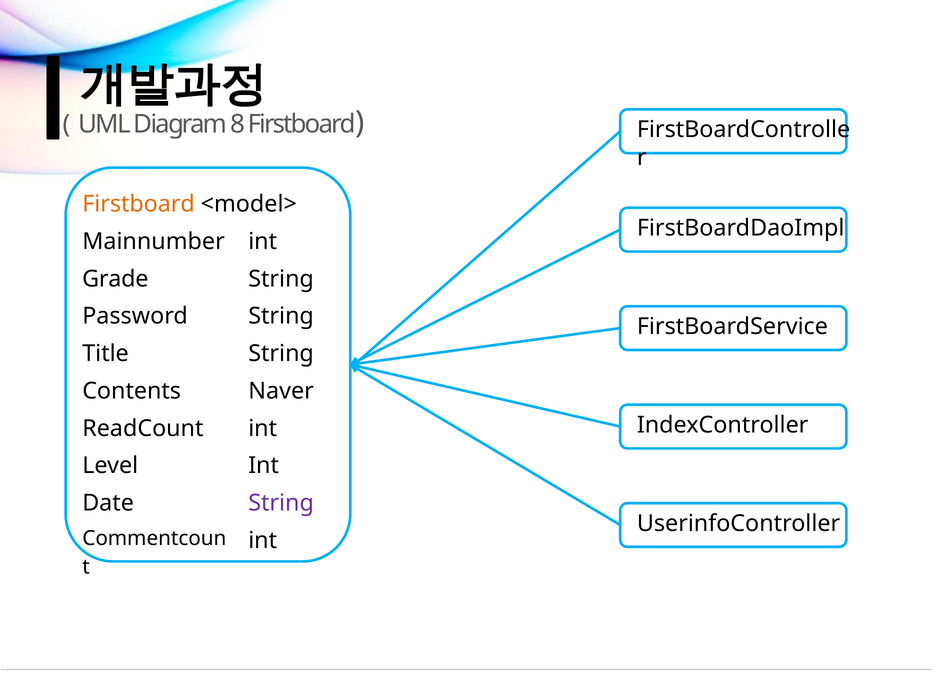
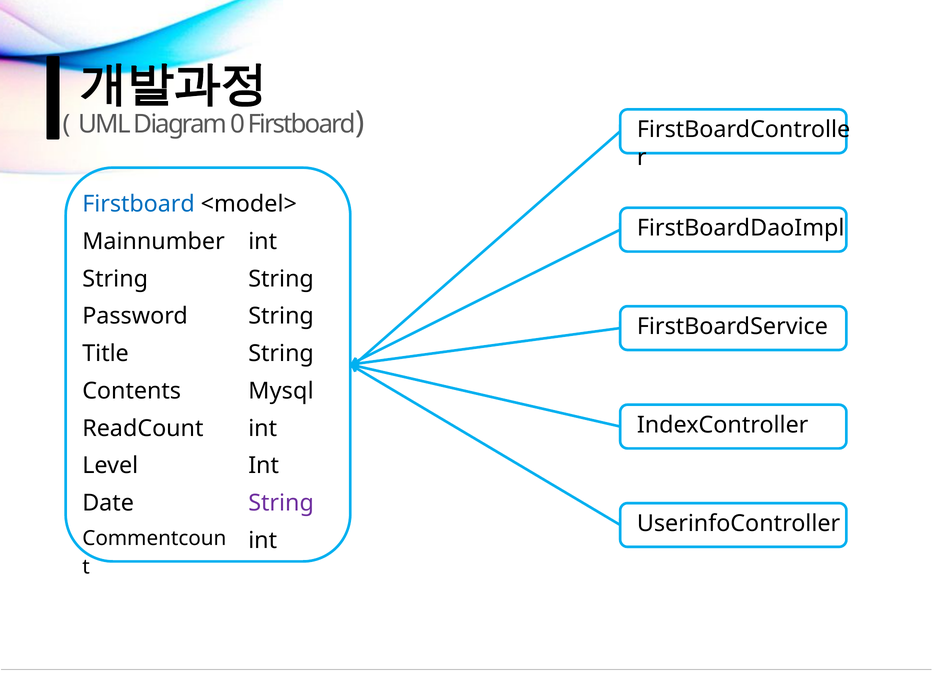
8: 8 -> 0
Firstboard at (139, 204) colour: orange -> blue
Grade at (115, 279): Grade -> String
Naver: Naver -> Mysql
